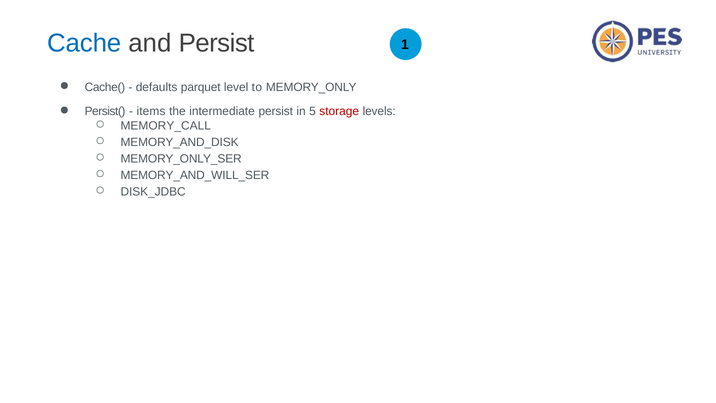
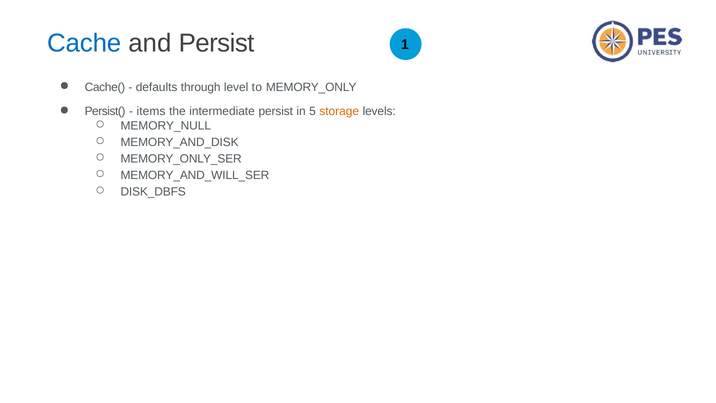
parquet: parquet -> through
storage colour: red -> orange
MEMORY_CALL: MEMORY_CALL -> MEMORY_NULL
DISK_JDBC: DISK_JDBC -> DISK_DBFS
